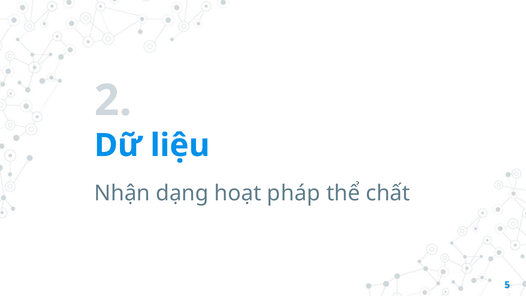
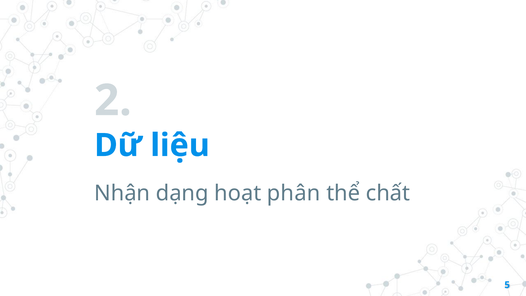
pháp: pháp -> phân
